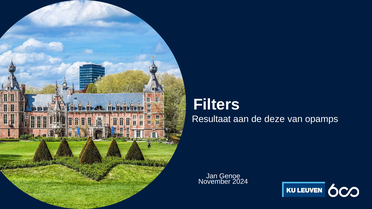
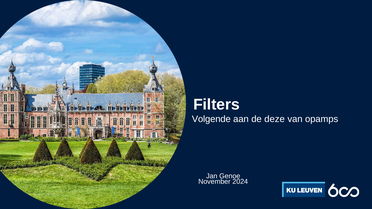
Resultaat: Resultaat -> Volgende
